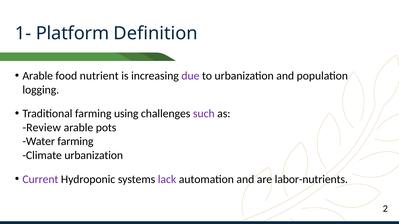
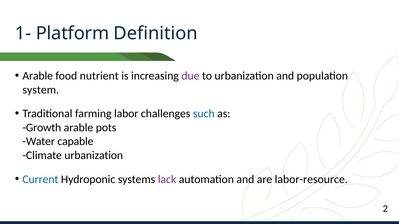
logging: logging -> system
using: using -> labor
such colour: purple -> blue
Review: Review -> Growth
Water farming: farming -> capable
Current colour: purple -> blue
labor-nutrients: labor-nutrients -> labor-resource
